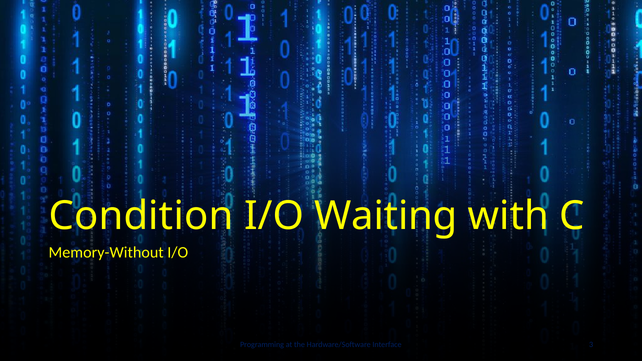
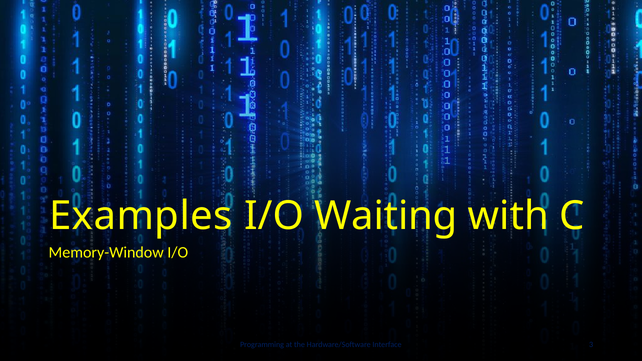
Condition: Condition -> Examples
Memory-Without: Memory-Without -> Memory-Window
